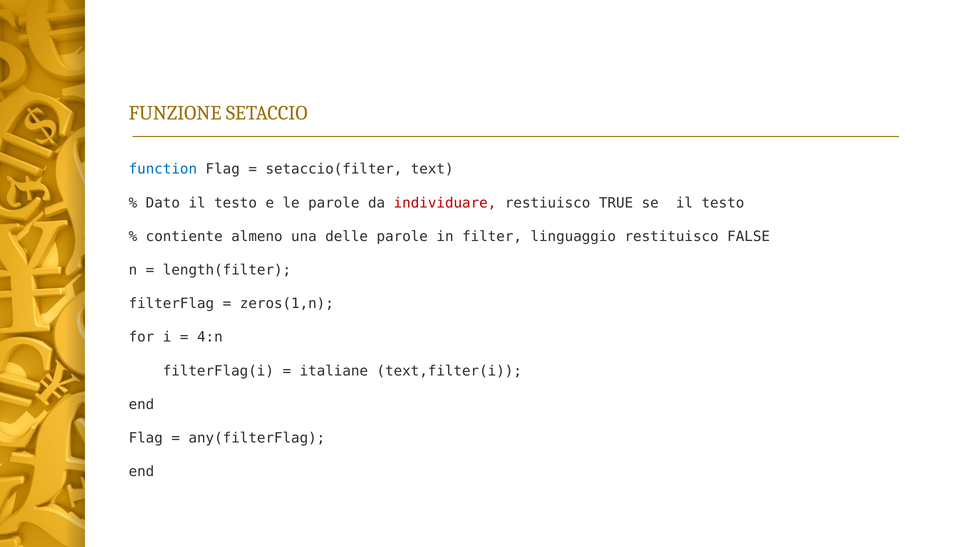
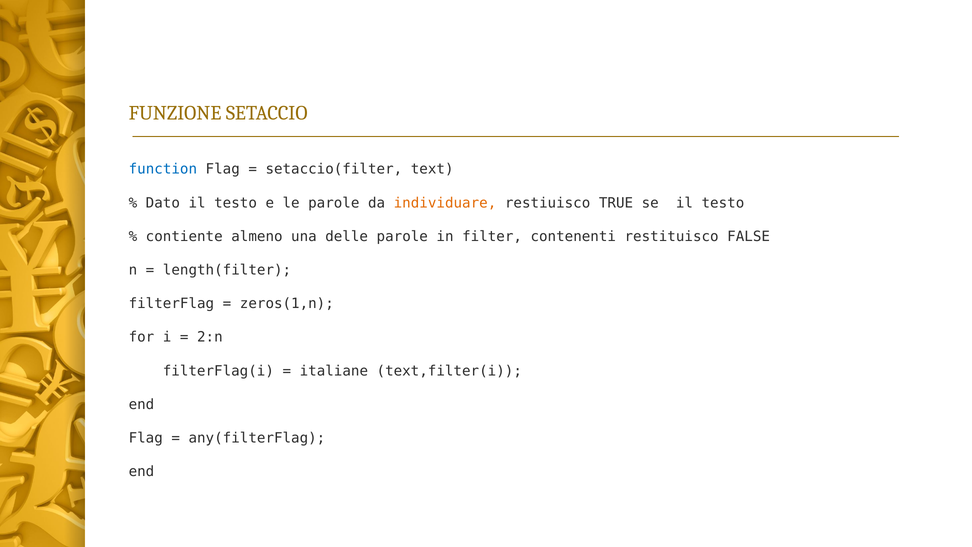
individuare colour: red -> orange
linguaggio: linguaggio -> contenenti
4:n: 4:n -> 2:n
